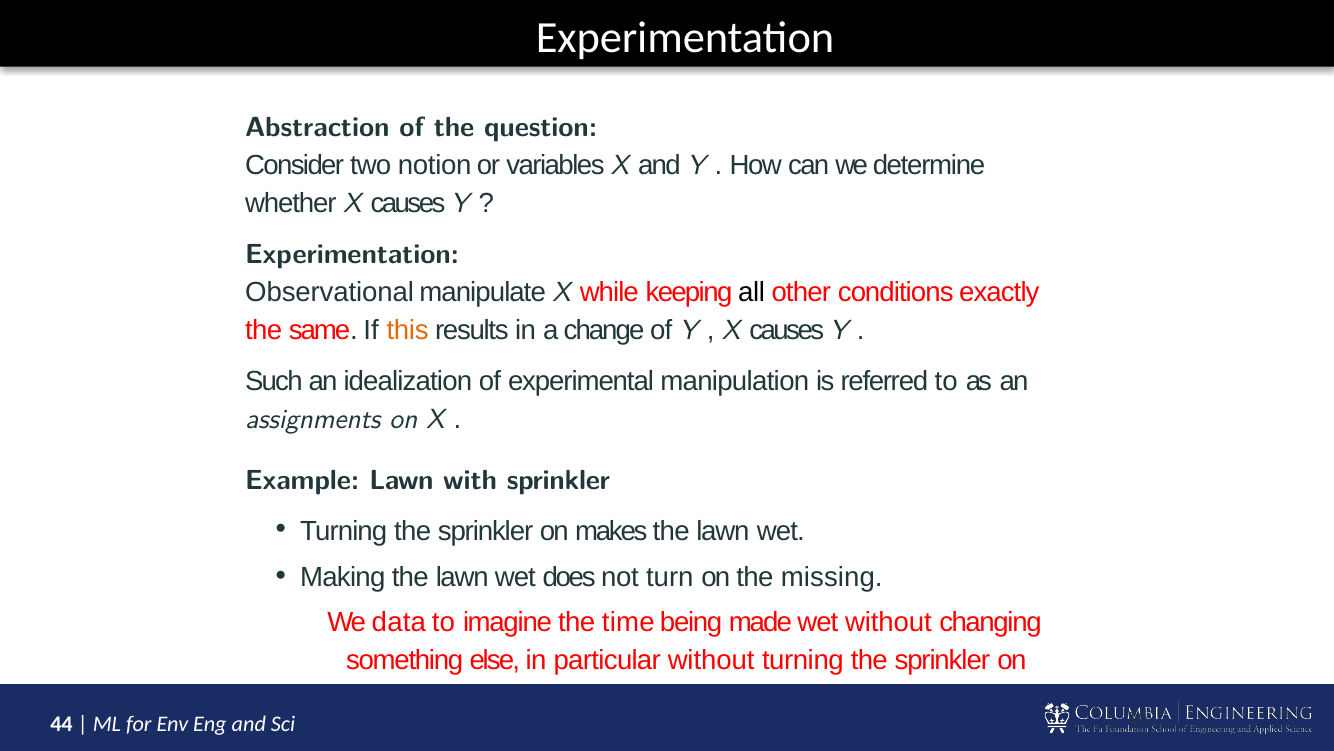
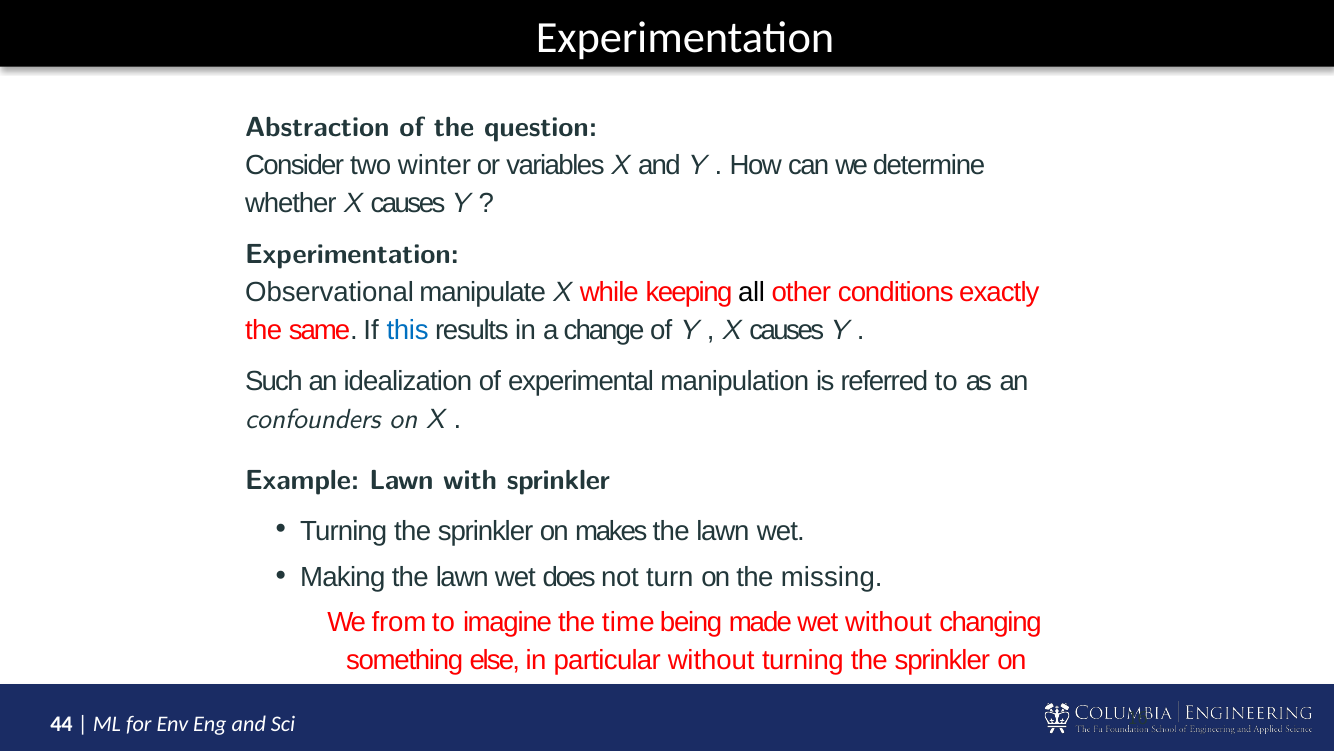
notion: notion -> winter
this colour: orange -> blue
assignments: assignments -> confounders
data: data -> from
